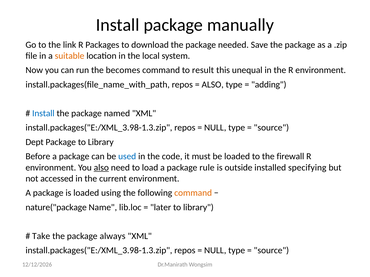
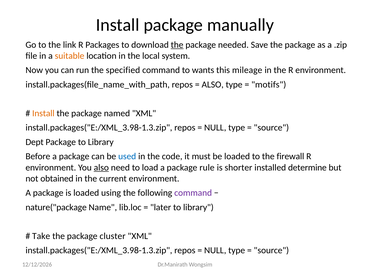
the at (177, 45) underline: none -> present
becomes: becomes -> specified
result: result -> wants
unequal: unequal -> mileage
adding: adding -> motifs
Install at (43, 113) colour: blue -> orange
outside: outside -> shorter
specifying: specifying -> determine
accessed: accessed -> obtained
command at (193, 193) colour: orange -> purple
always: always -> cluster
